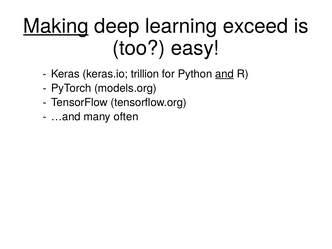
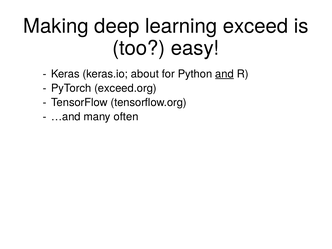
Making underline: present -> none
trillion: trillion -> about
models.org: models.org -> exceed.org
